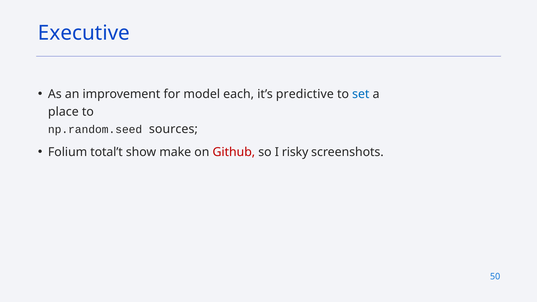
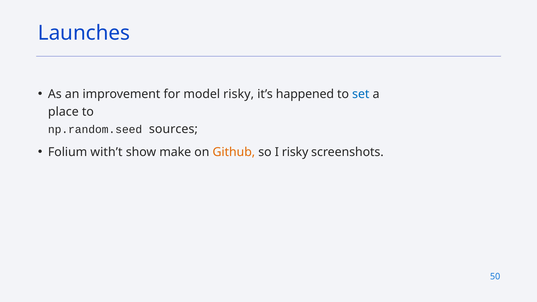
Executive: Executive -> Launches
model each: each -> risky
predictive: predictive -> happened
total’t: total’t -> with’t
Github colour: red -> orange
